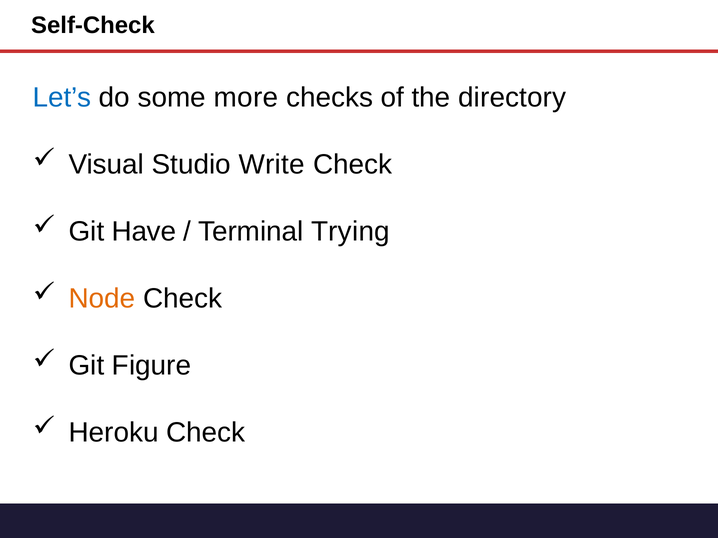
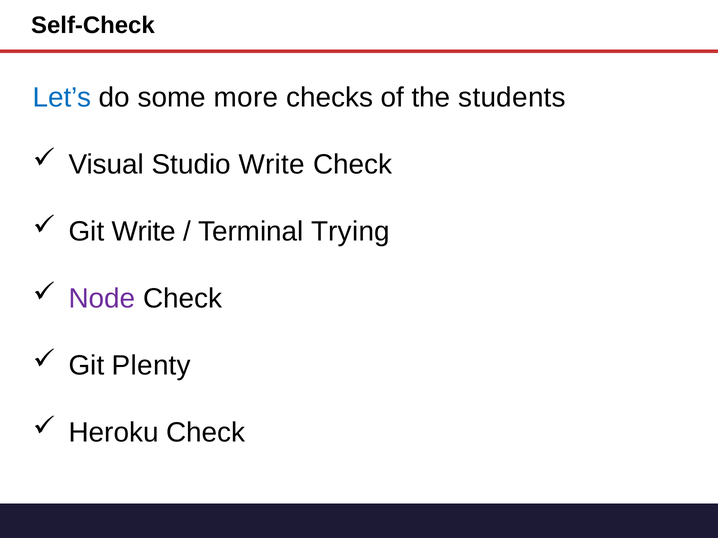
directory: directory -> students
Git Have: Have -> Write
Node colour: orange -> purple
Figure: Figure -> Plenty
